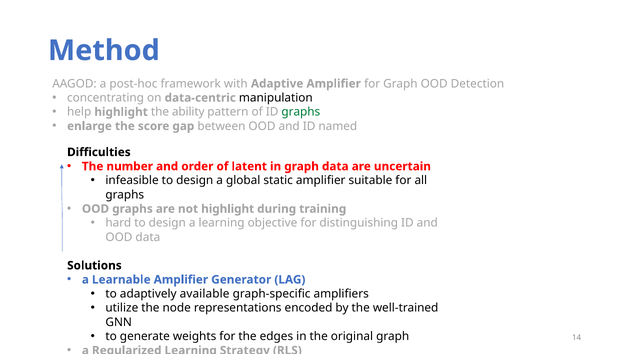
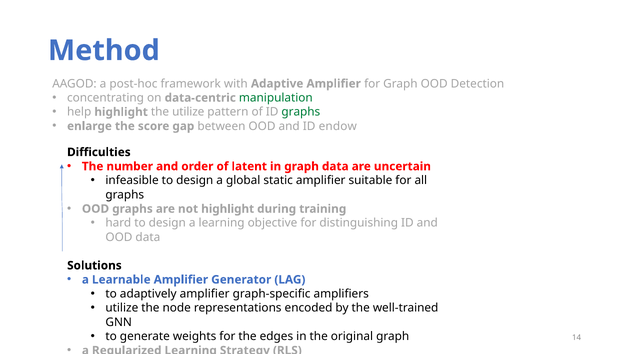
manipulation colour: black -> green
the ability: ability -> utilize
named: named -> endow
adaptively available: available -> amplifier
